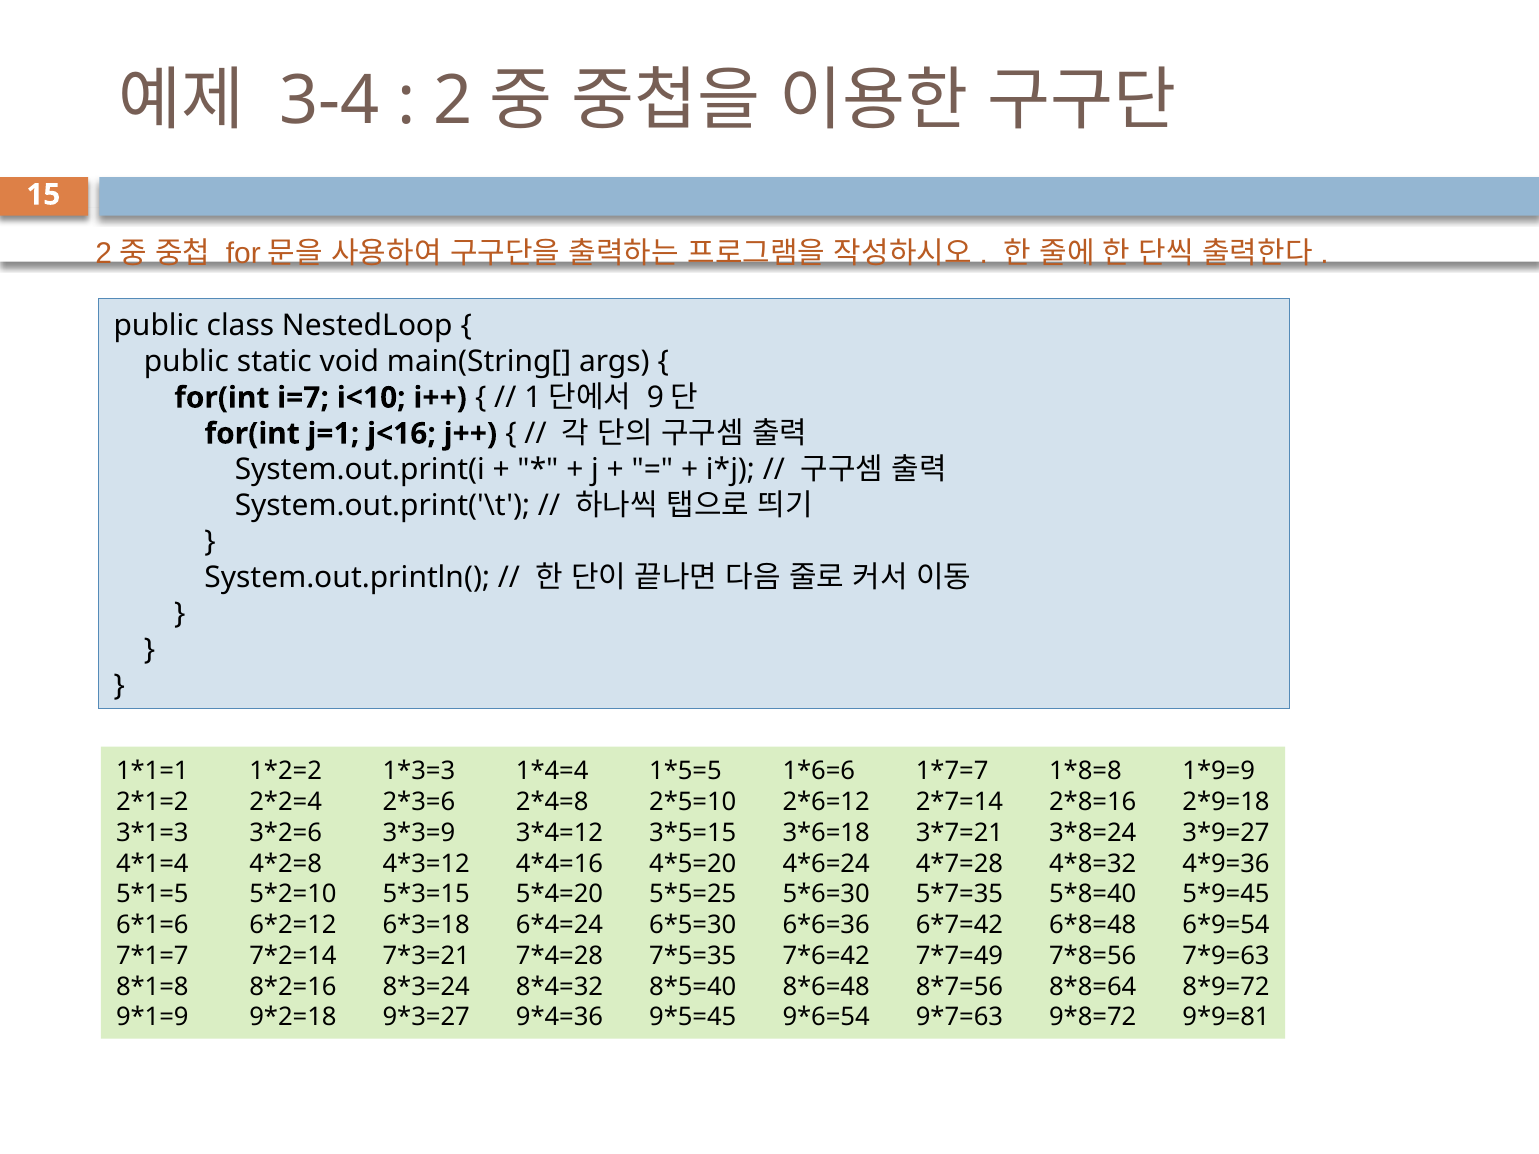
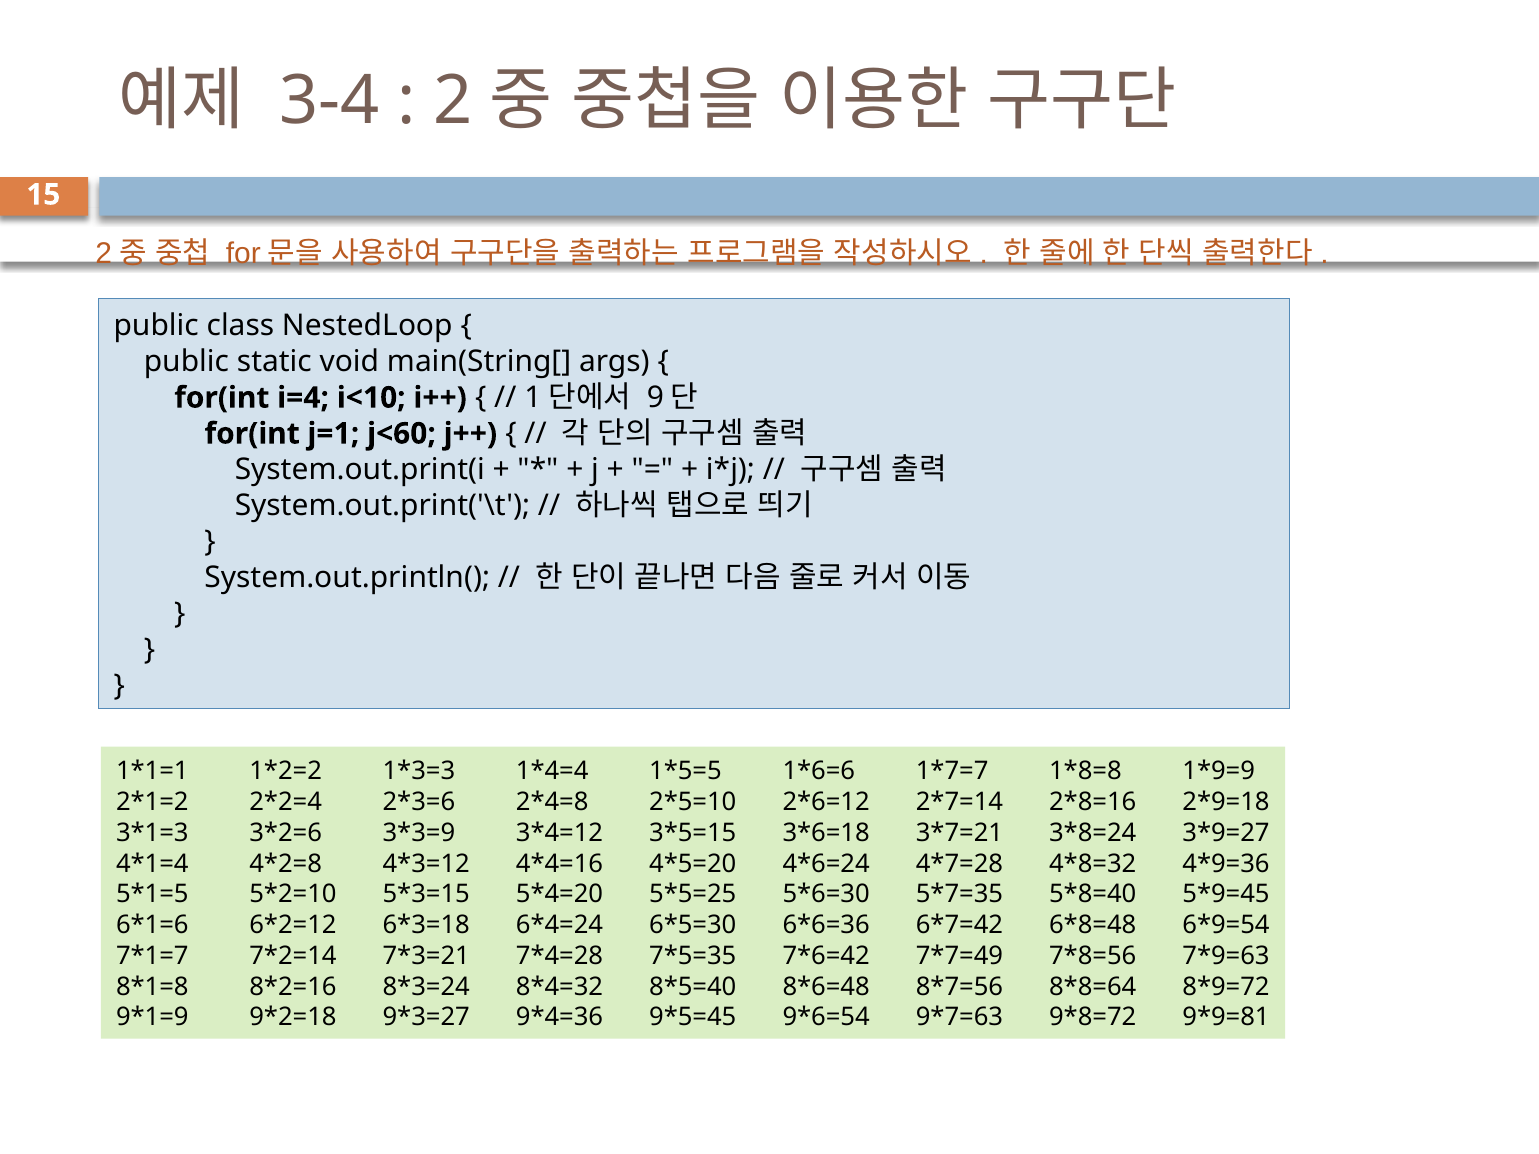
i=7: i=7 -> i=4
j<16: j<16 -> j<60
